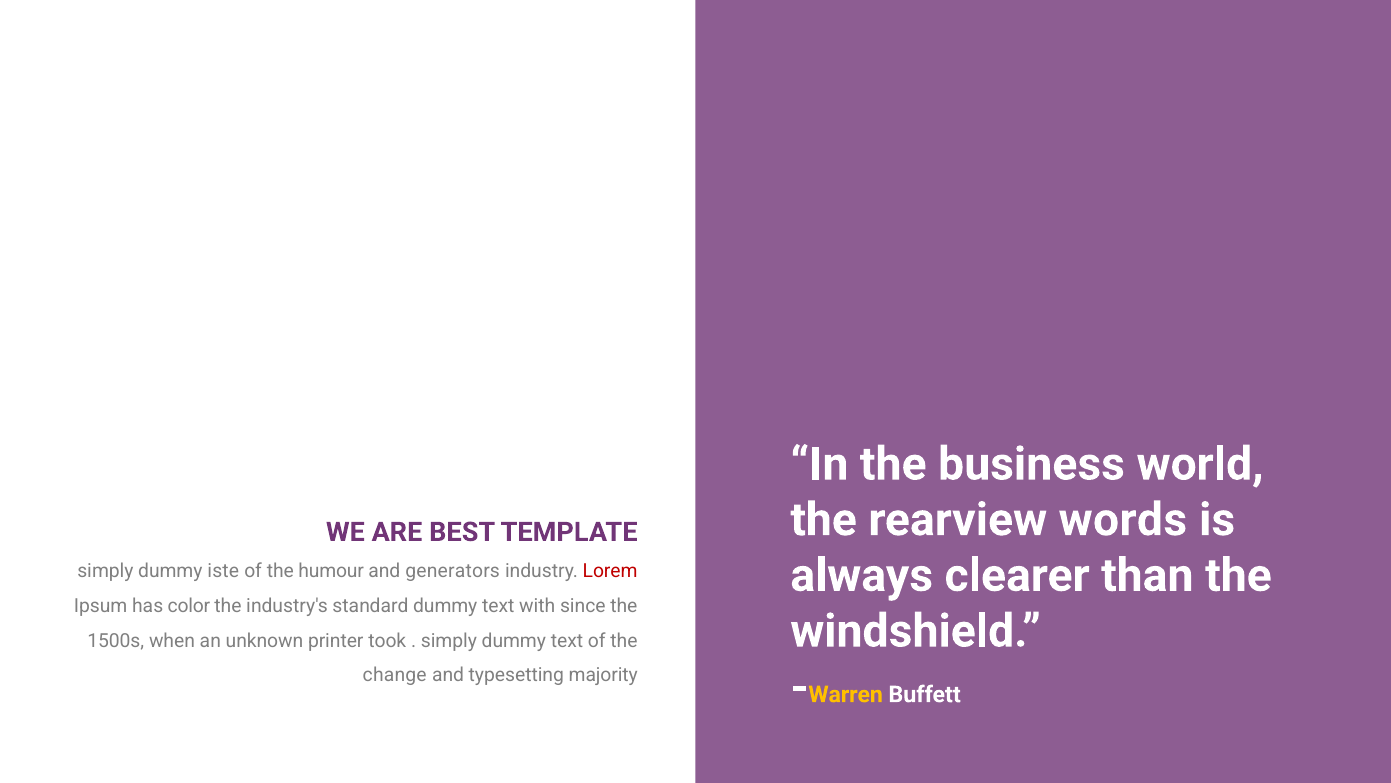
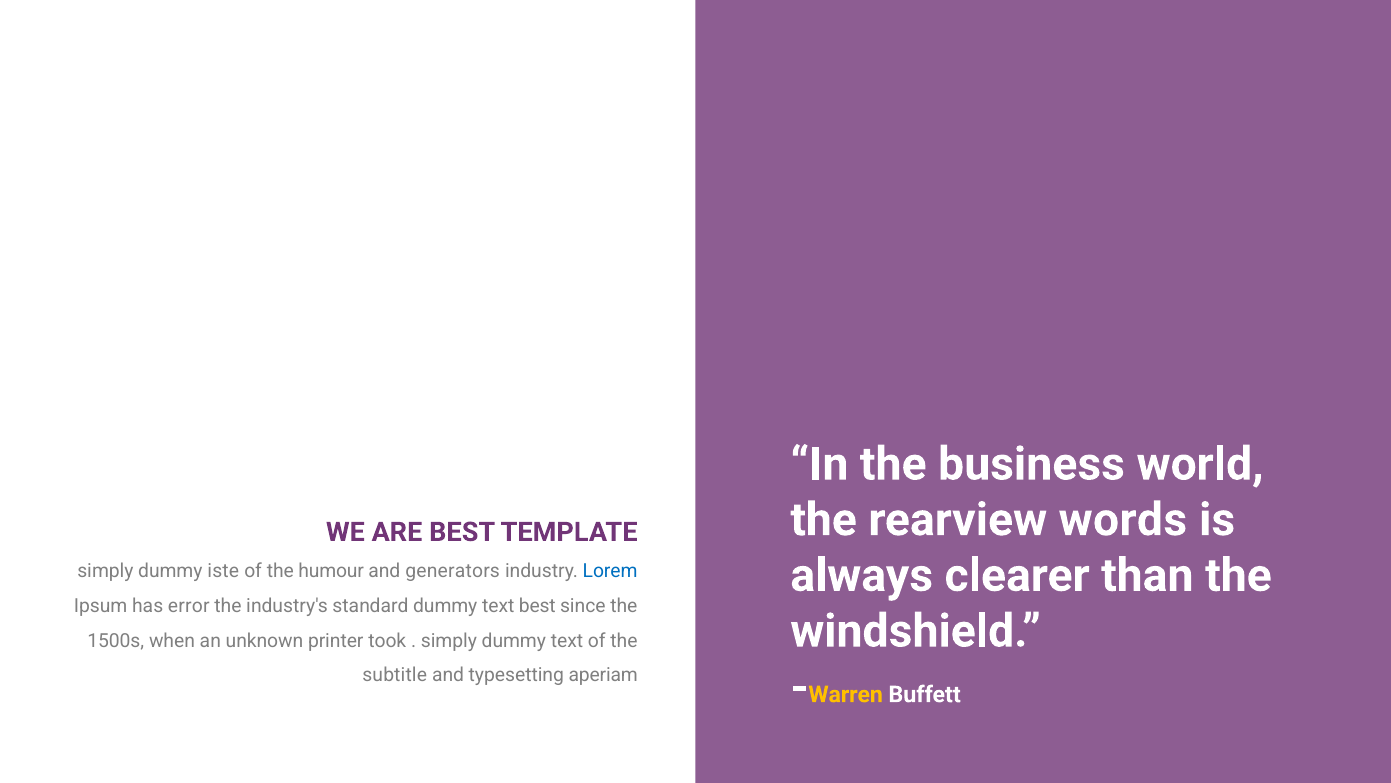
Lorem colour: red -> blue
color: color -> error
text with: with -> best
change: change -> subtitle
majority: majority -> aperiam
